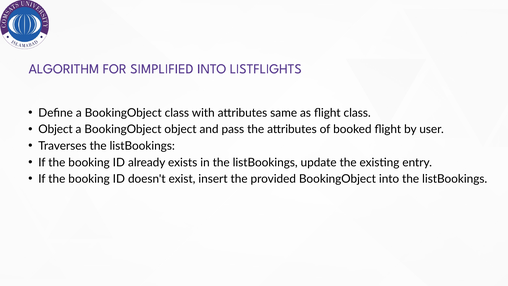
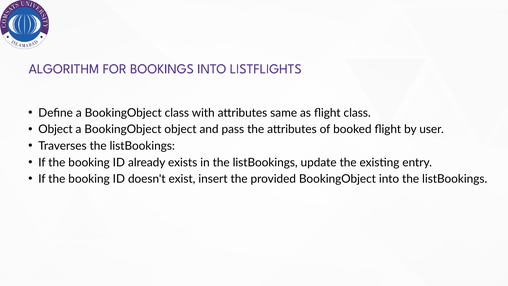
SIMPLIFIED: SIMPLIFIED -> BOOKINGS
